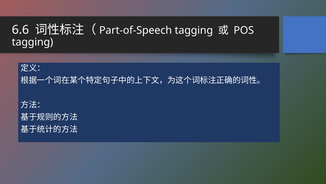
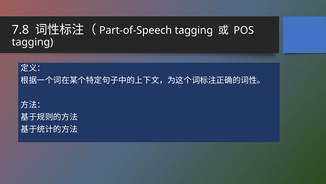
6.6: 6.6 -> 7.8
